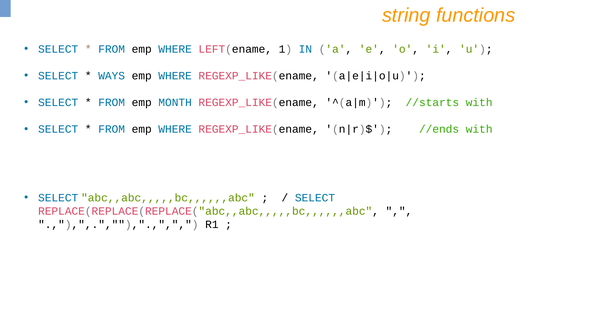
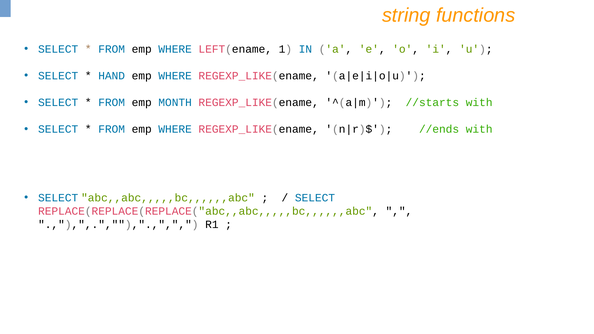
WAYS: WAYS -> HAND
